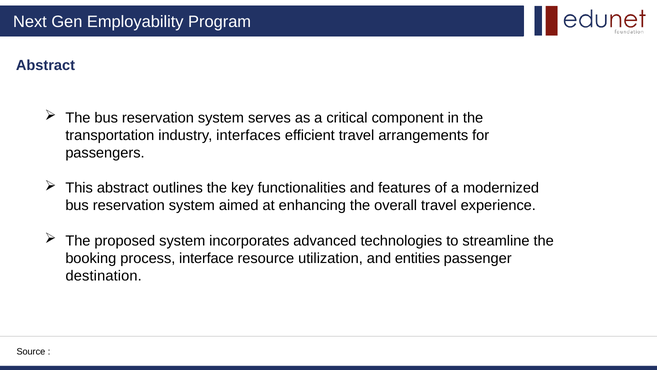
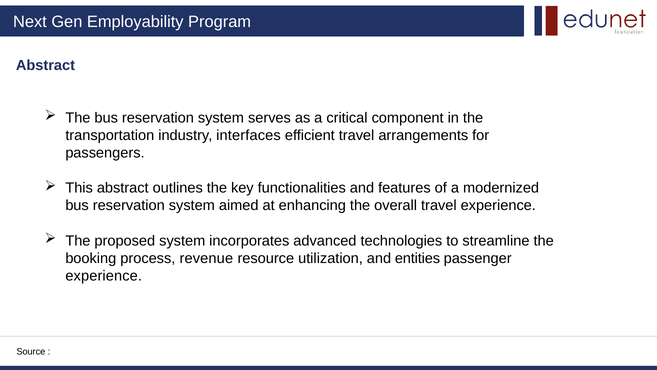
interface: interface -> revenue
destination at (104, 275): destination -> experience
